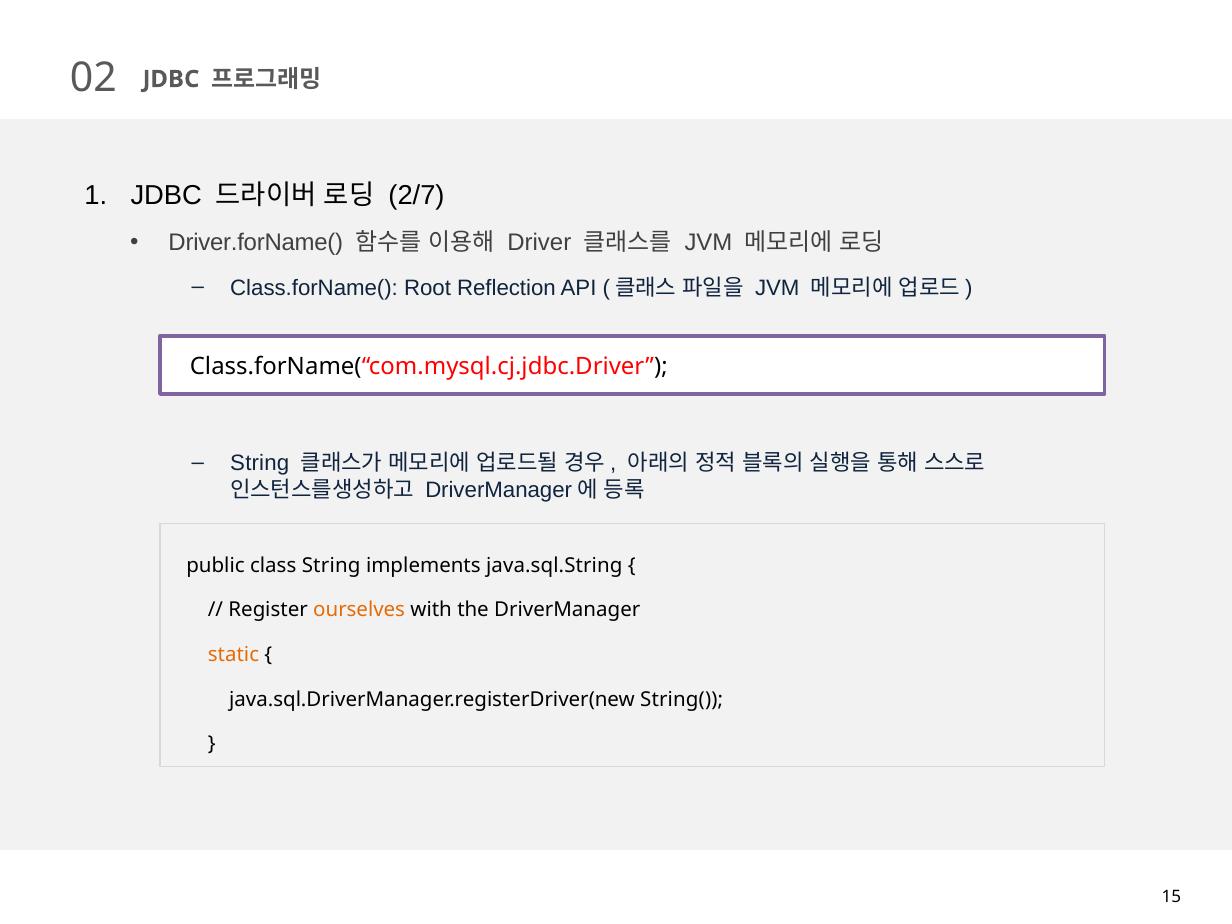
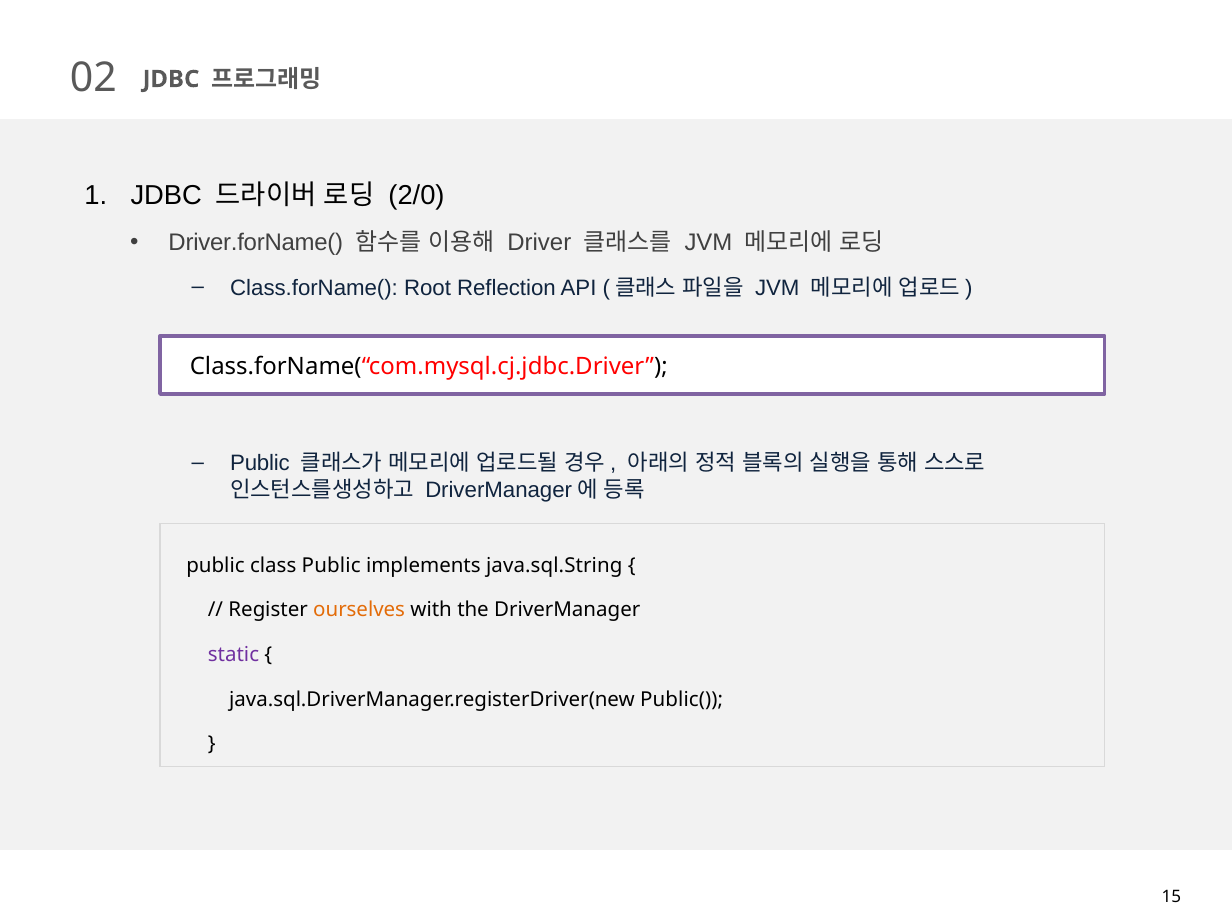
2/7: 2/7 -> 2/0
String at (260, 463): String -> Public
class String: String -> Public
static colour: orange -> purple
String(: String( -> Public(
